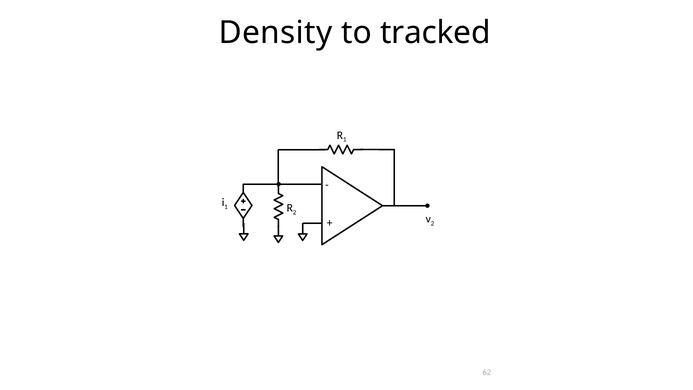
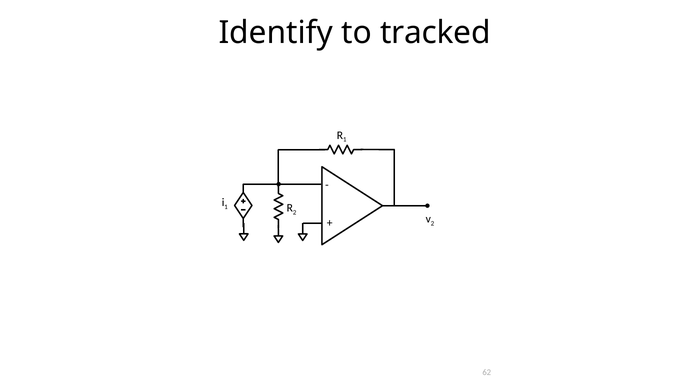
Density: Density -> Identify
